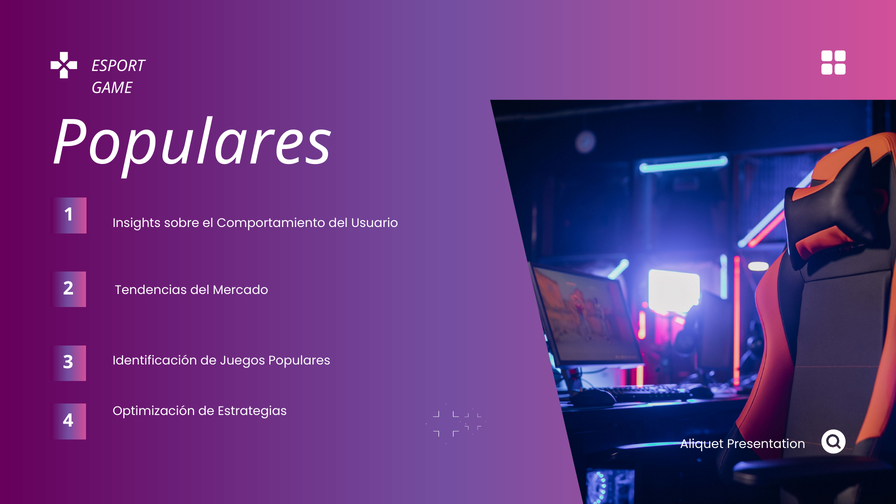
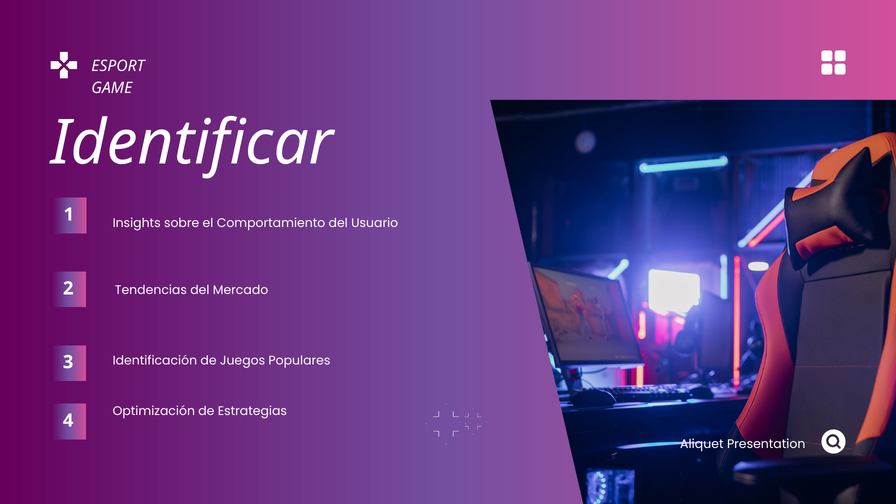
Populares at (192, 143): Populares -> Identificar
